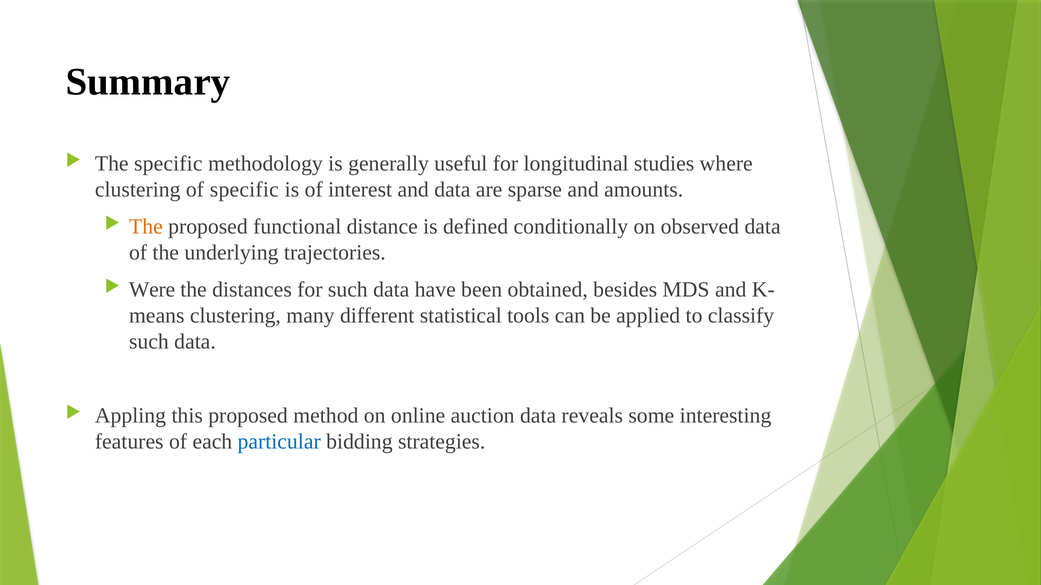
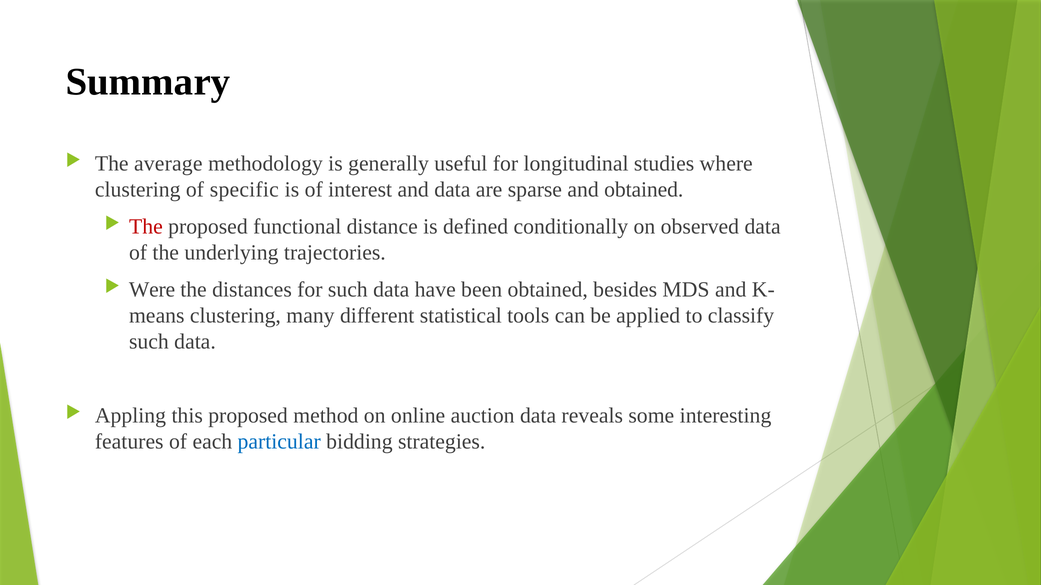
The specific: specific -> average
and amounts: amounts -> obtained
The at (146, 227) colour: orange -> red
